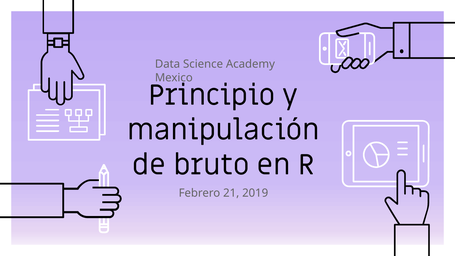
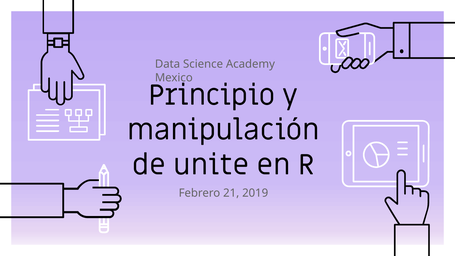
bruto: bruto -> unite
